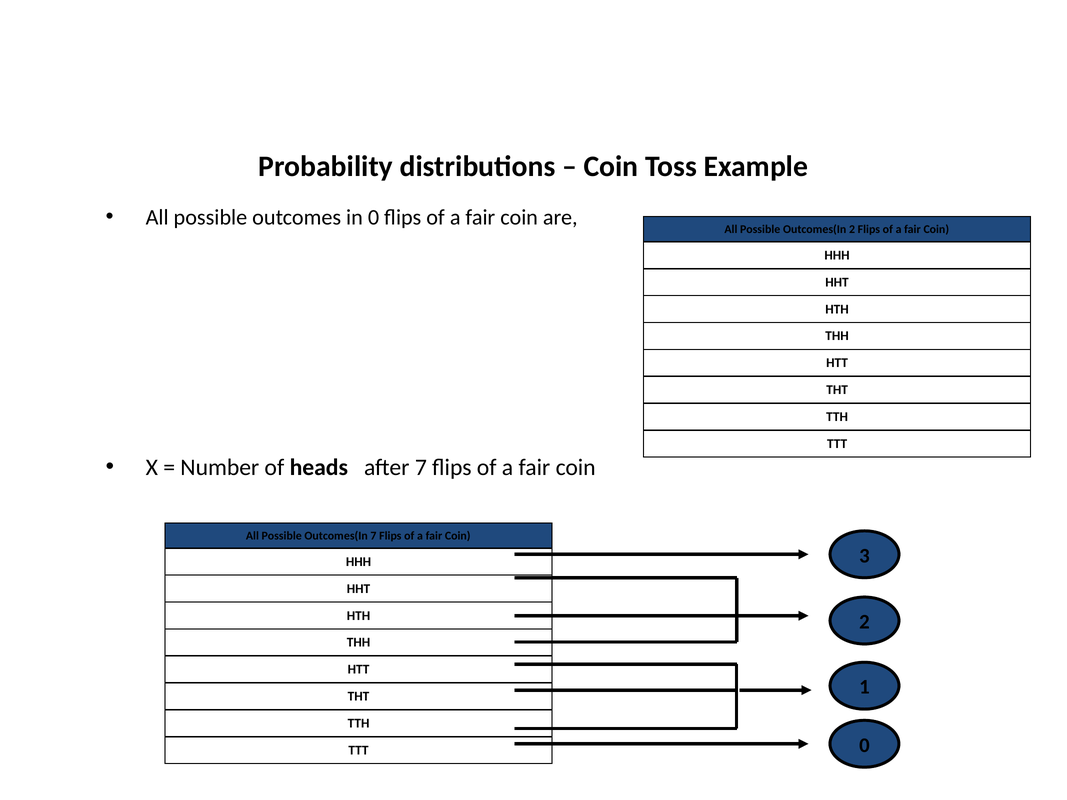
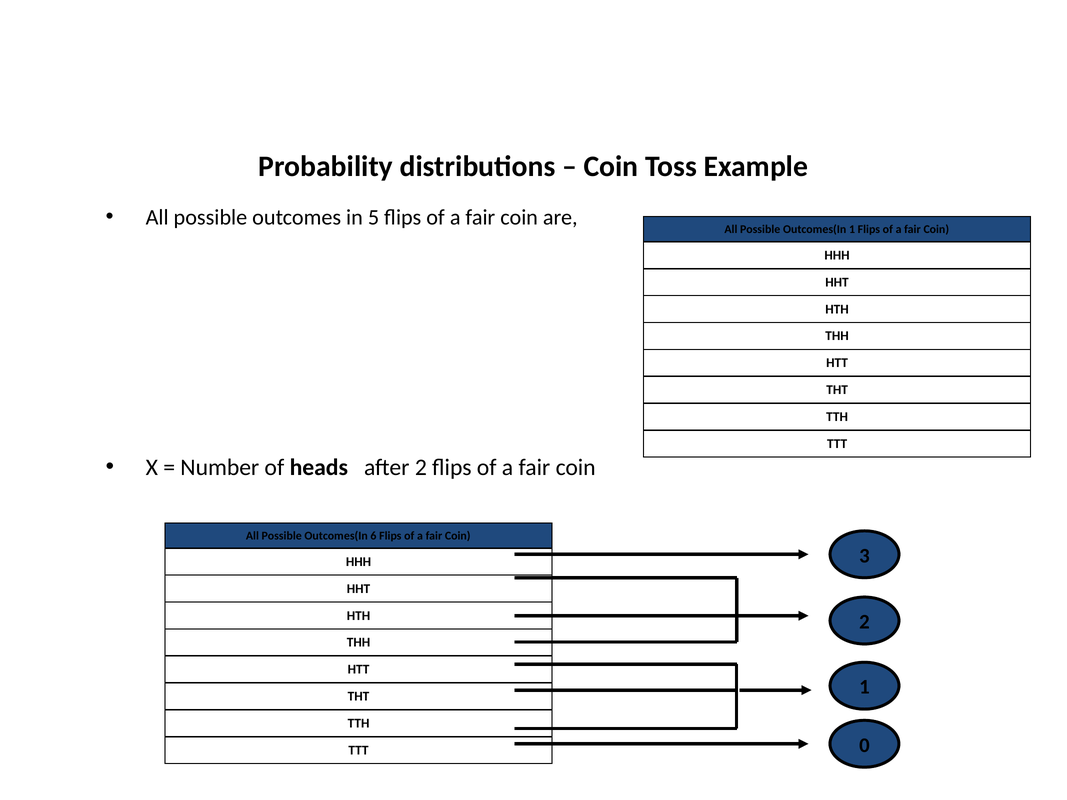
in 0: 0 -> 5
Outcomes(In 2: 2 -> 1
after 7: 7 -> 2
Outcomes(In 7: 7 -> 6
